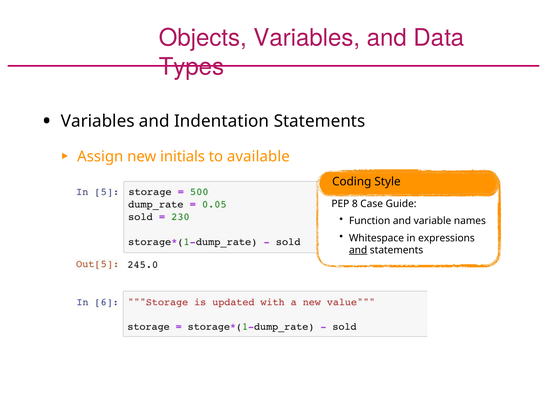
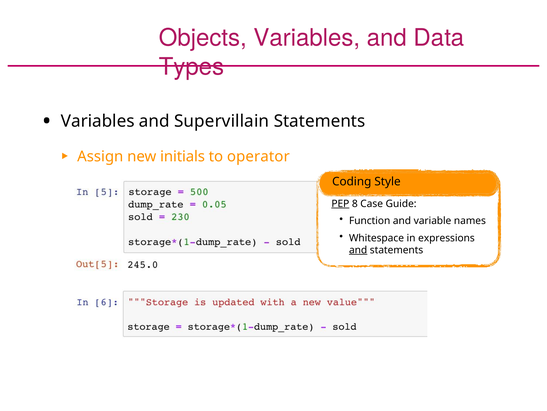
Indentation: Indentation -> Supervillain
available: available -> operator
PEP underline: none -> present
